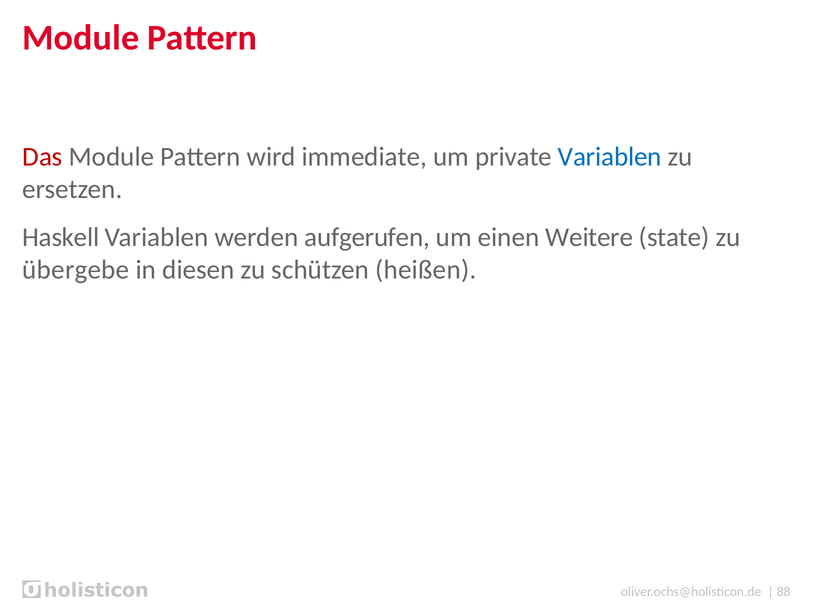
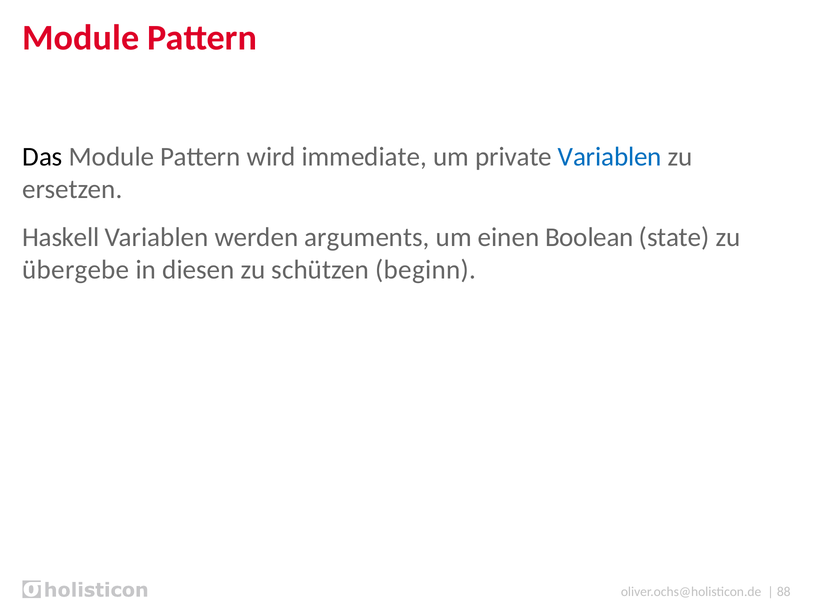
Das colour: red -> black
aufgerufen: aufgerufen -> arguments
Weitere: Weitere -> Boolean
heißen: heißen -> beginn
